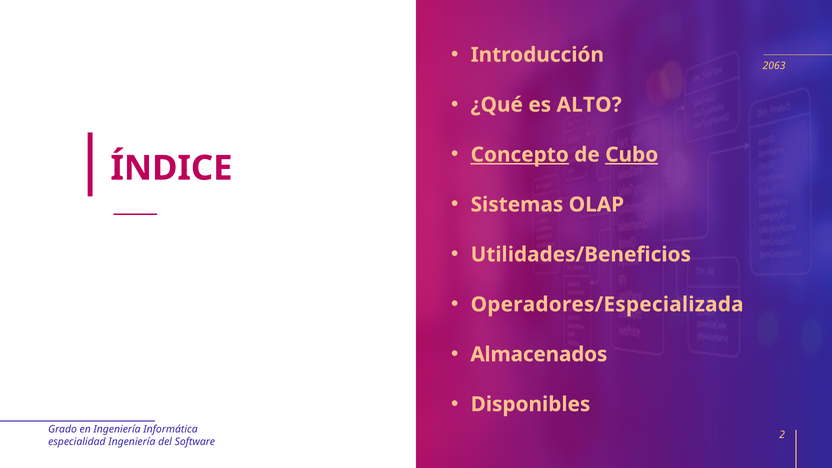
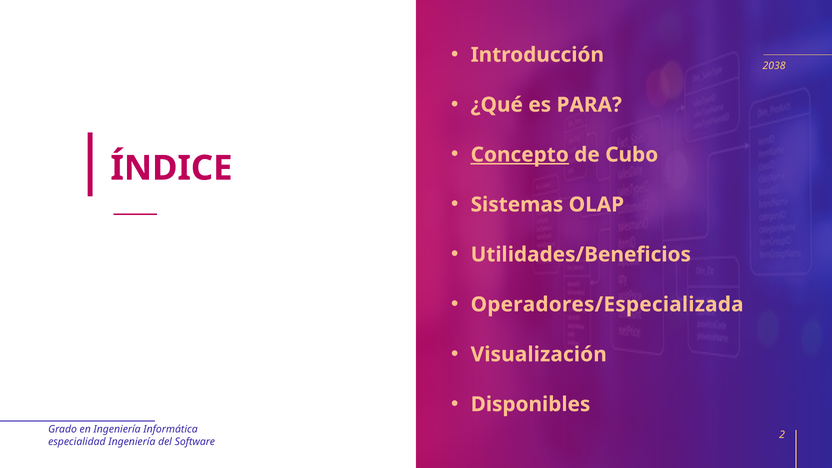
2063: 2063 -> 2038
ALTO: ALTO -> PARA
Cubo underline: present -> none
Almacenados: Almacenados -> Visualización
